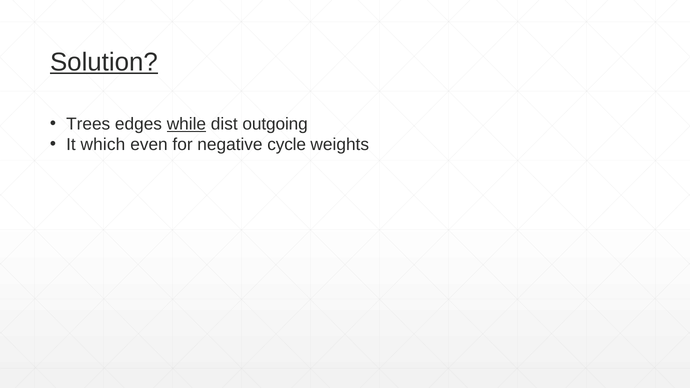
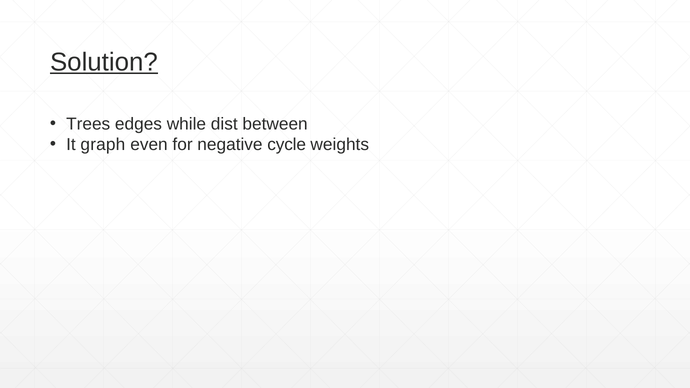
while underline: present -> none
outgoing: outgoing -> between
which: which -> graph
